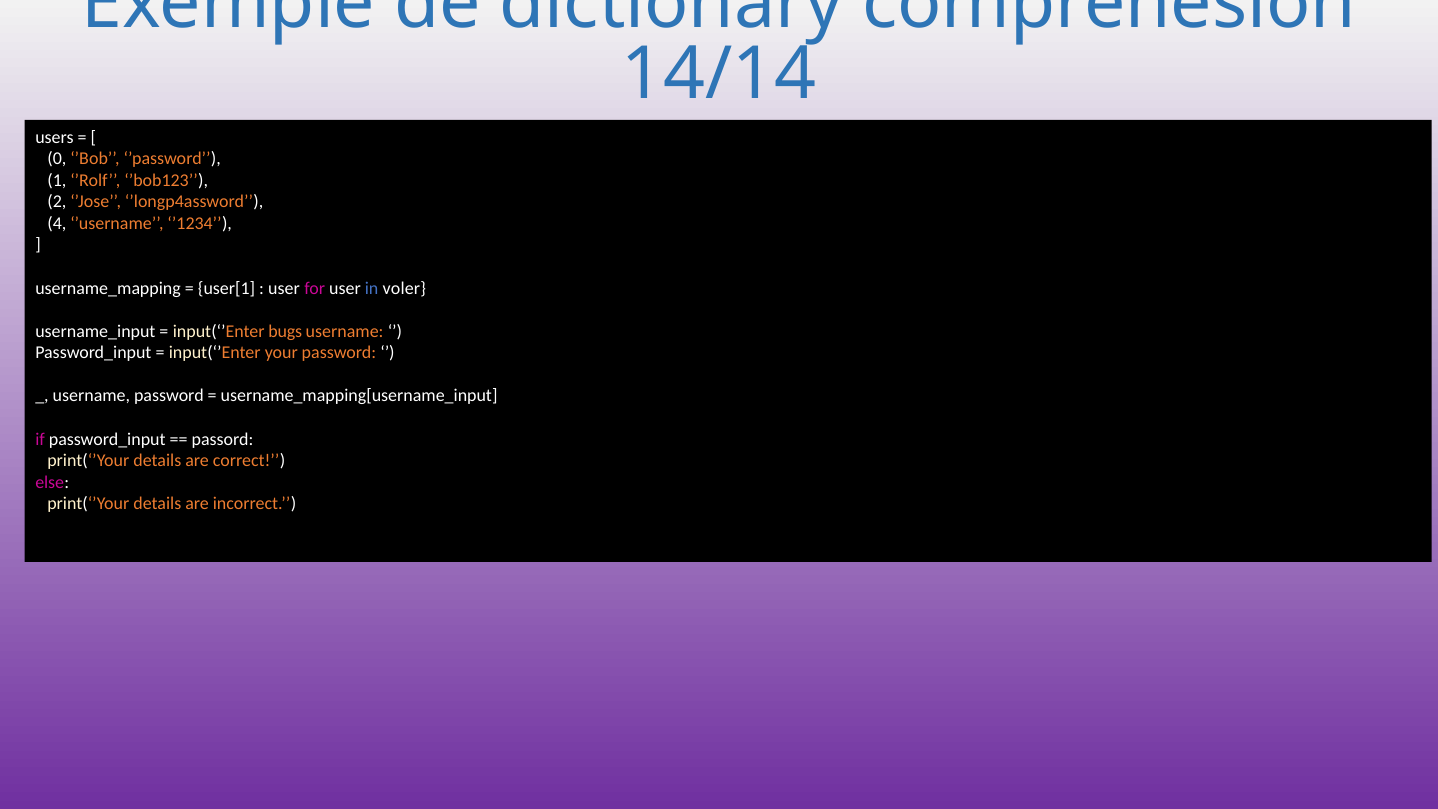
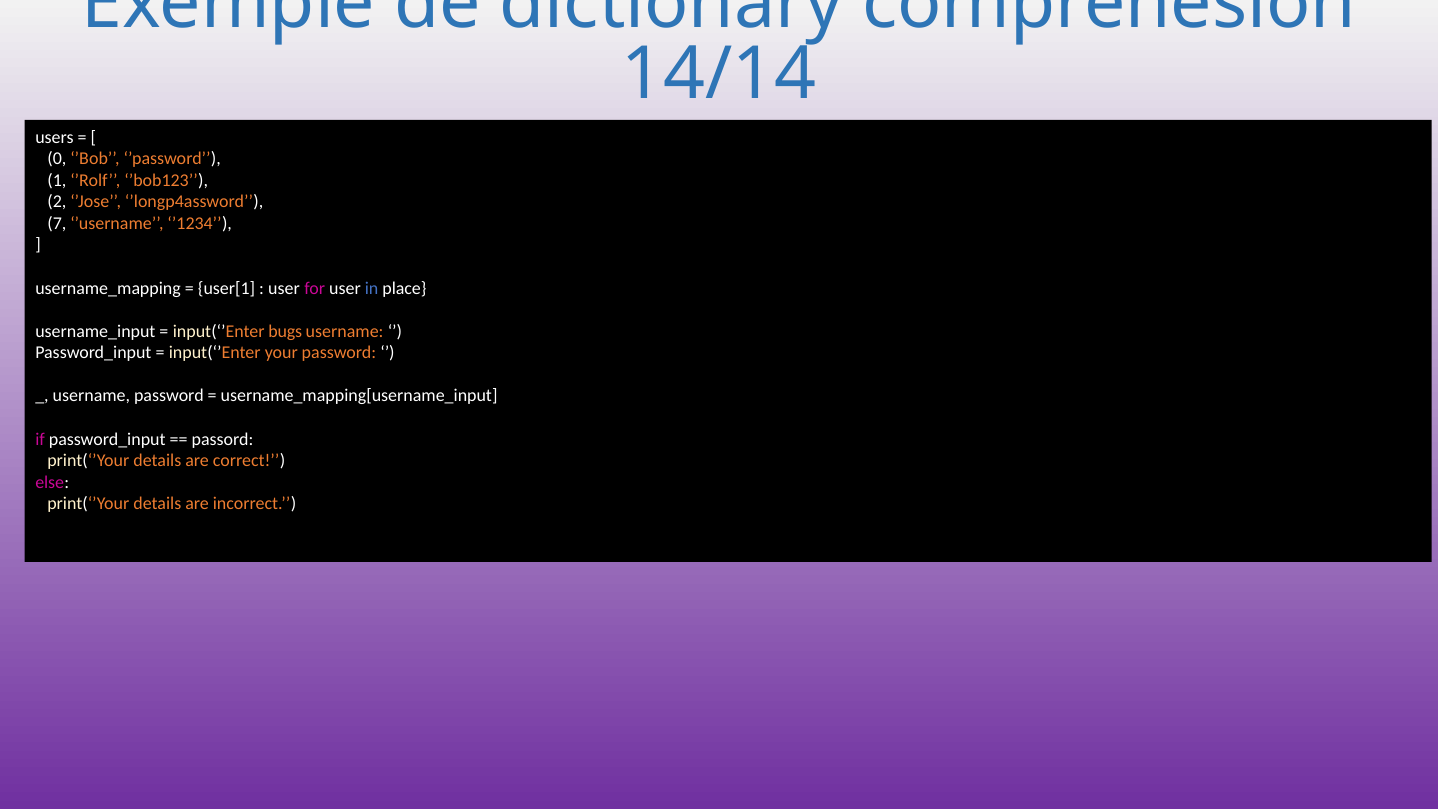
4: 4 -> 7
voler: voler -> place
